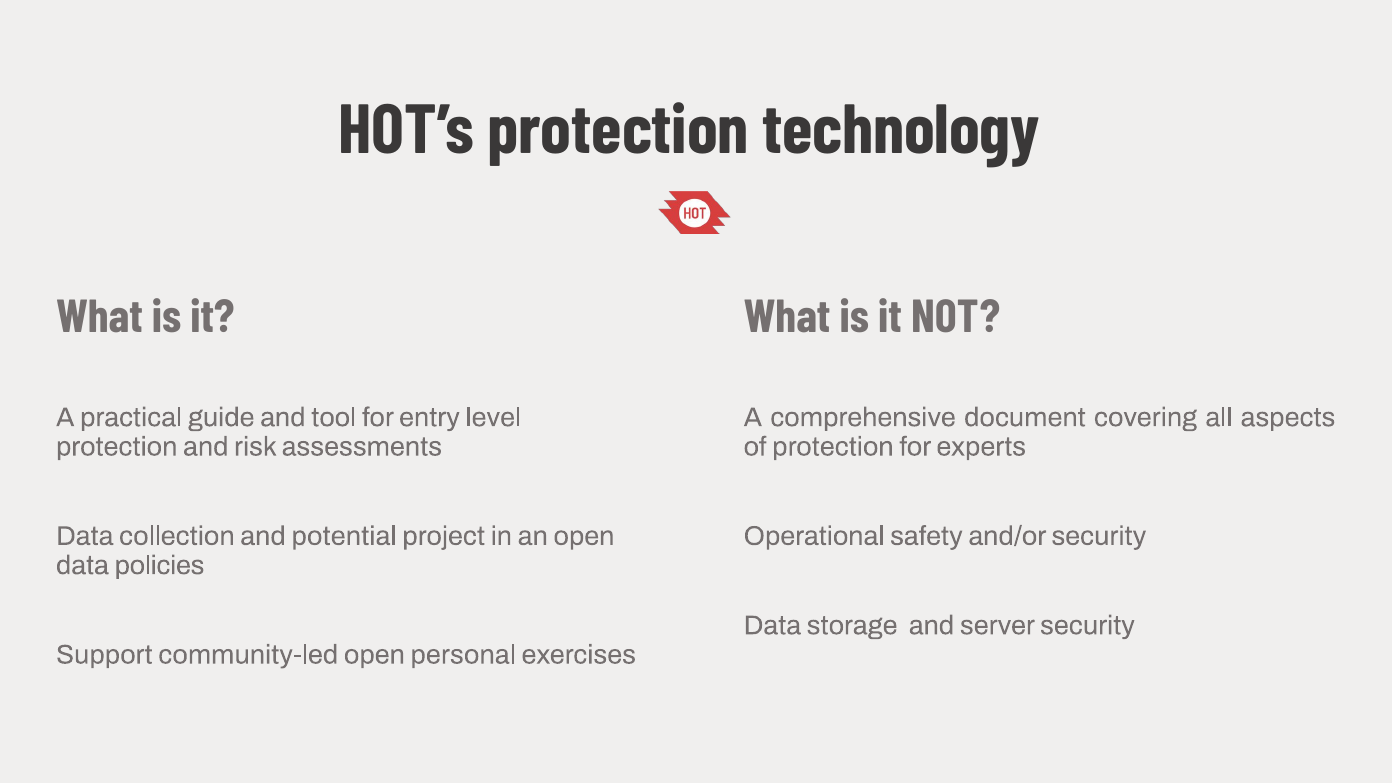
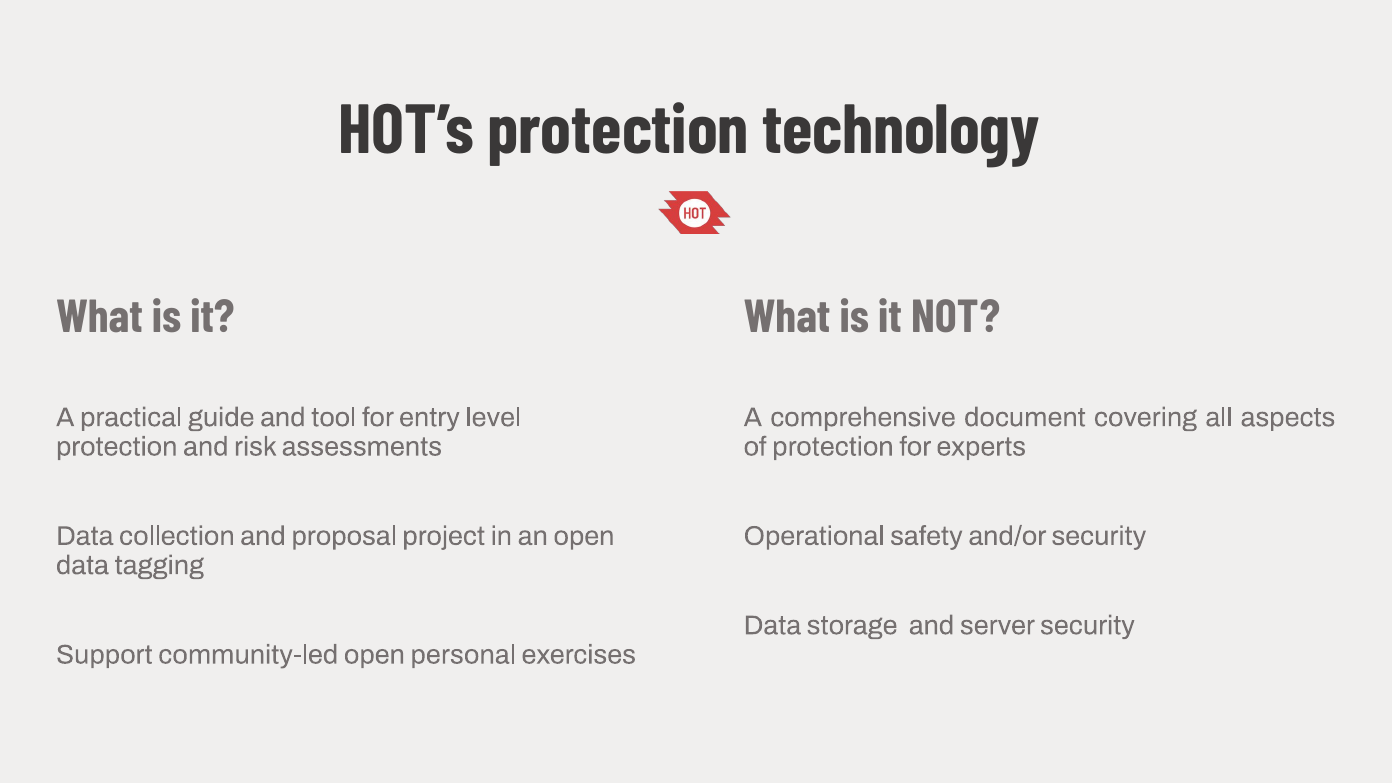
potential: potential -> proposal
policies: policies -> tagging
